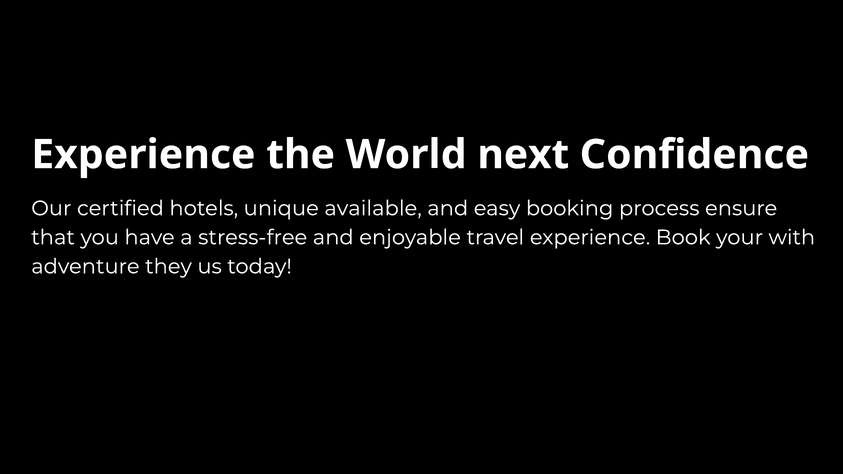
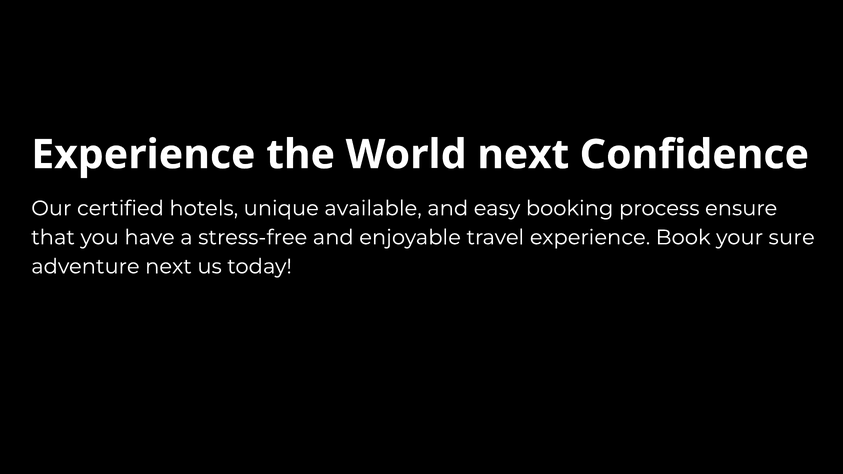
with: with -> sure
adventure they: they -> next
